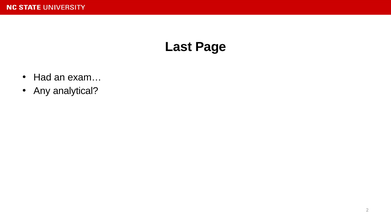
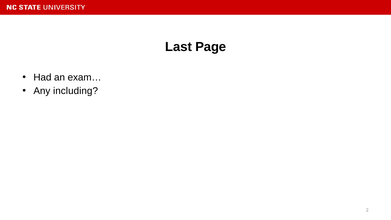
analytical: analytical -> including
